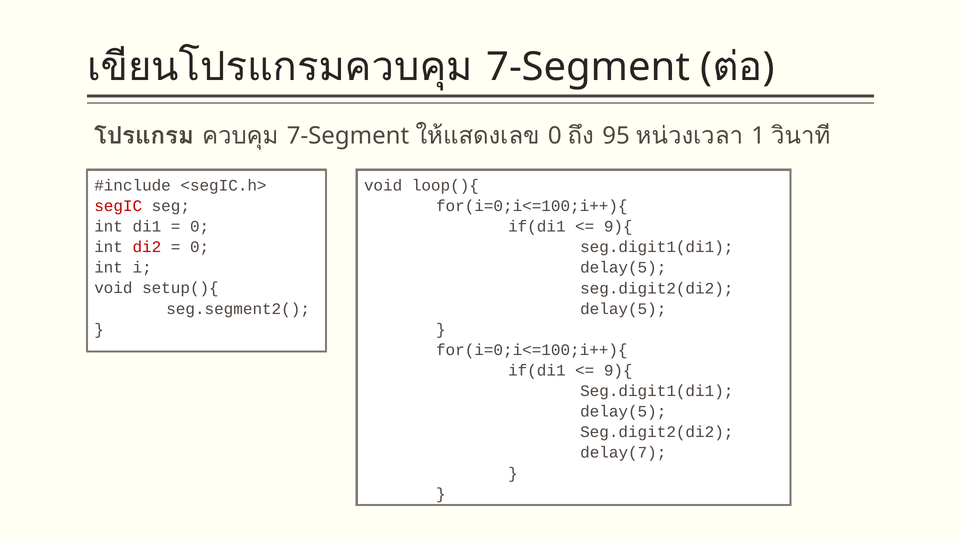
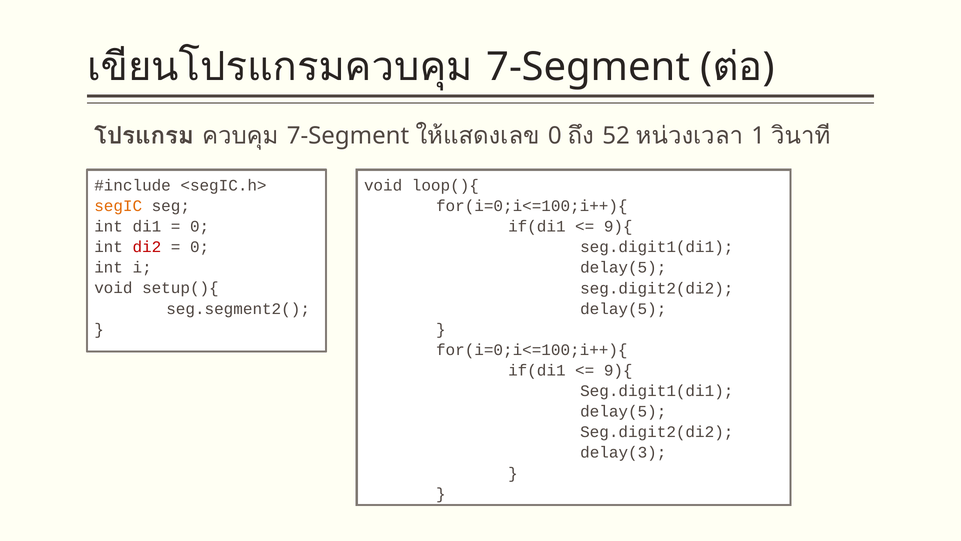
95: 95 -> 52
segIC colour: red -> orange
delay(7: delay(7 -> delay(3
